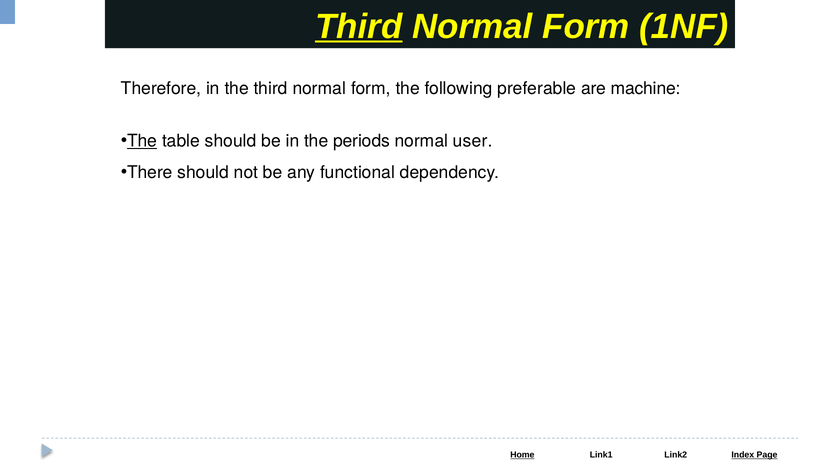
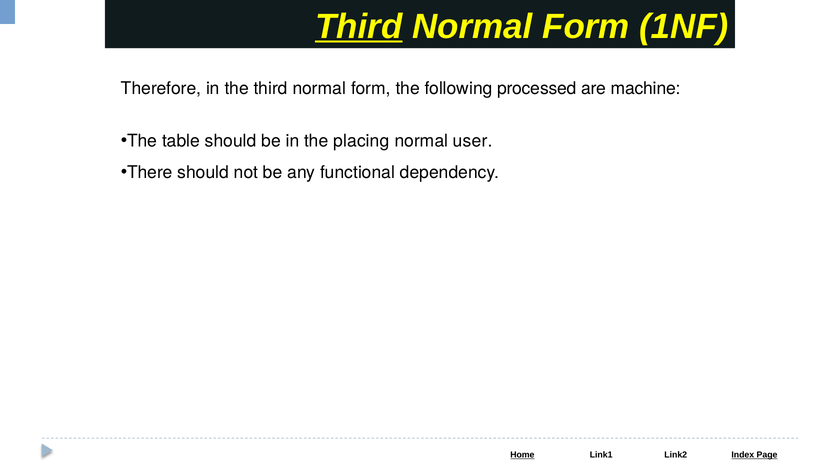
preferable: preferable -> processed
The at (142, 141) underline: present -> none
periods: periods -> placing
